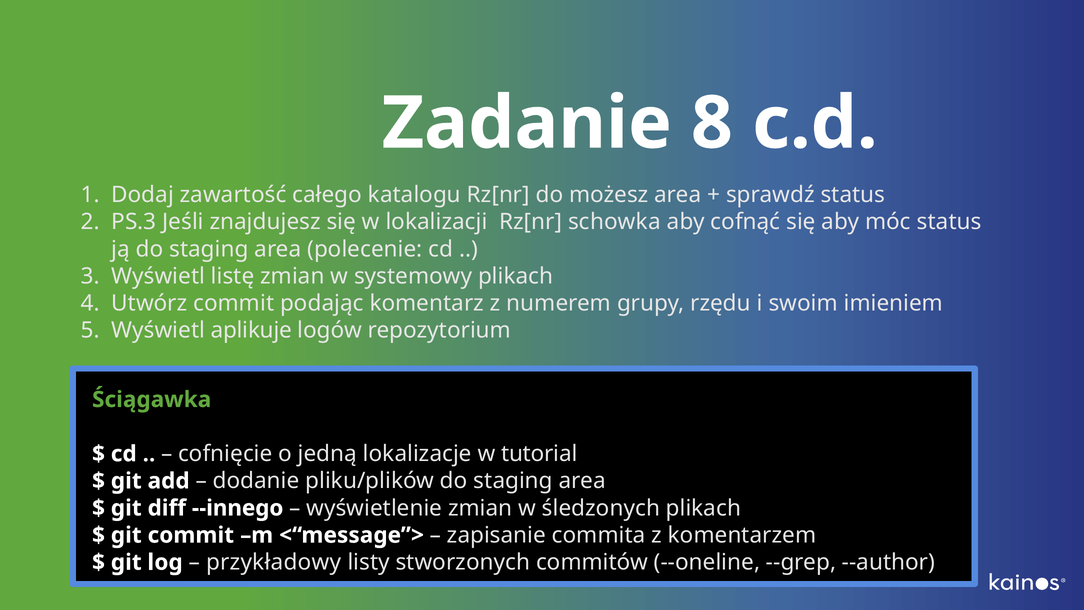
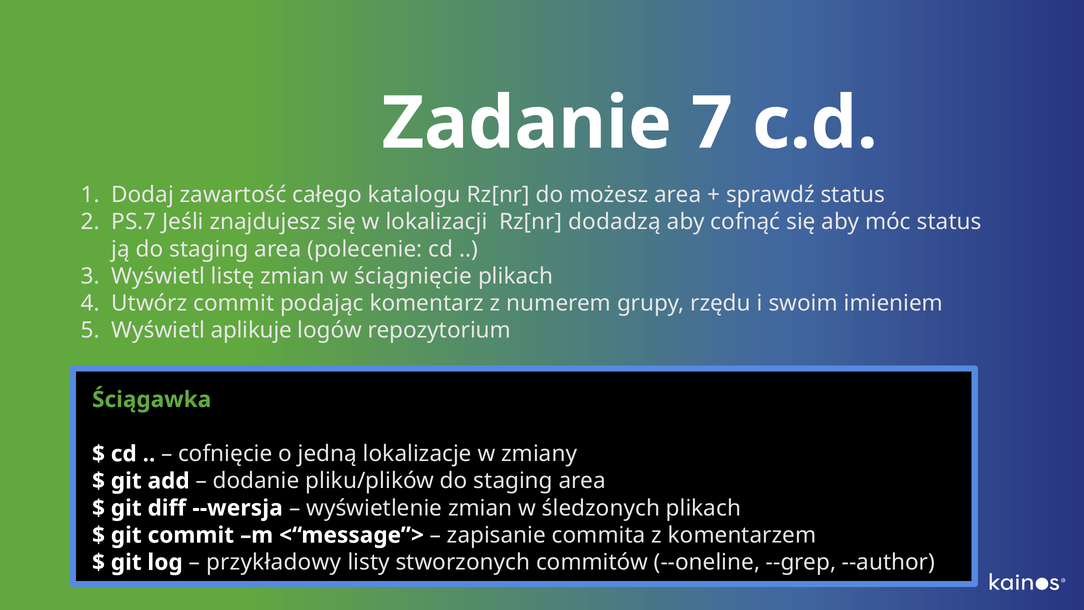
8: 8 -> 7
PS.3: PS.3 -> PS.7
schowka: schowka -> dodadzą
systemowy: systemowy -> ściągnięcie
tutorial: tutorial -> zmiany
--innego: --innego -> --wersja
